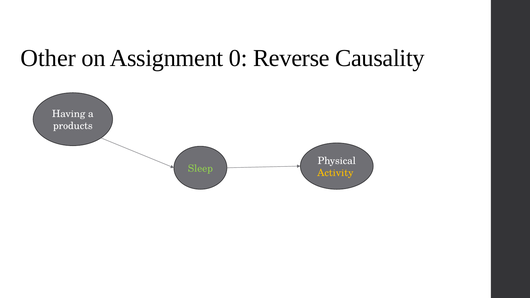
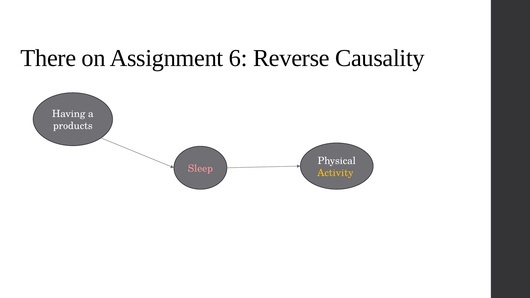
Other: Other -> There
0: 0 -> 6
Sleep colour: light green -> pink
